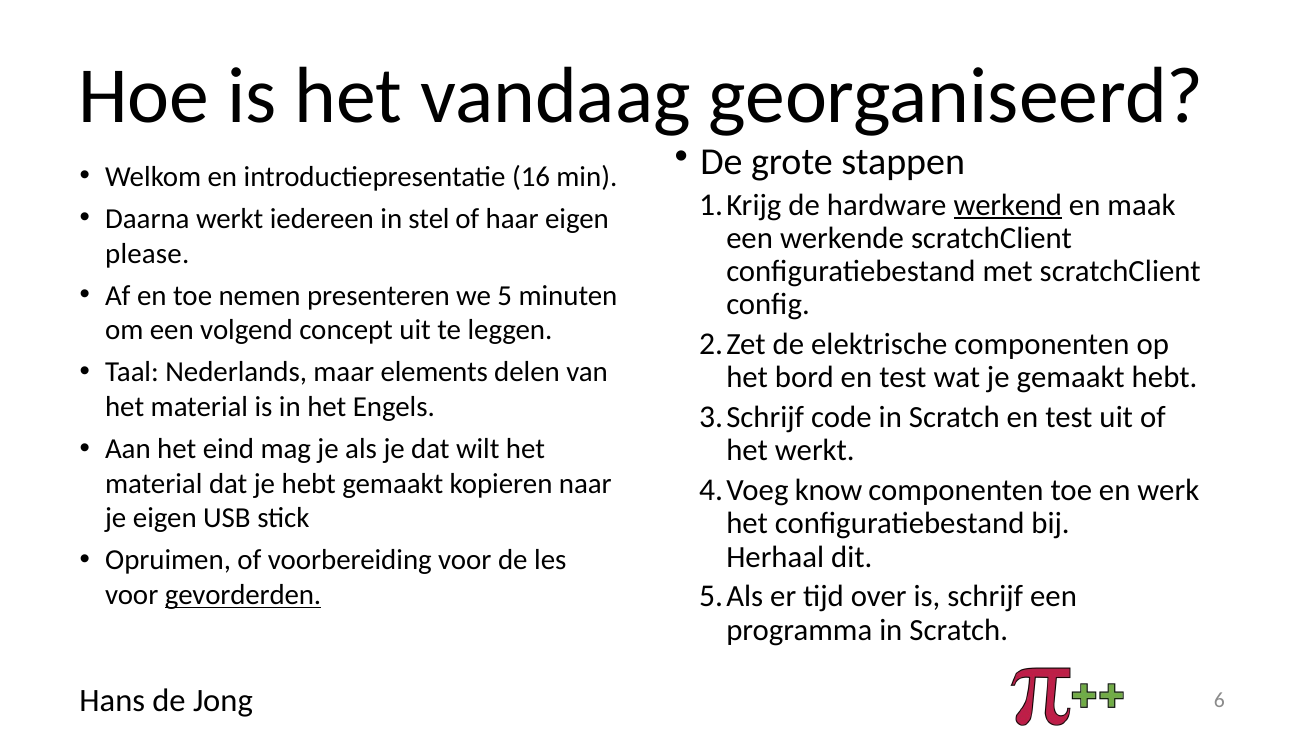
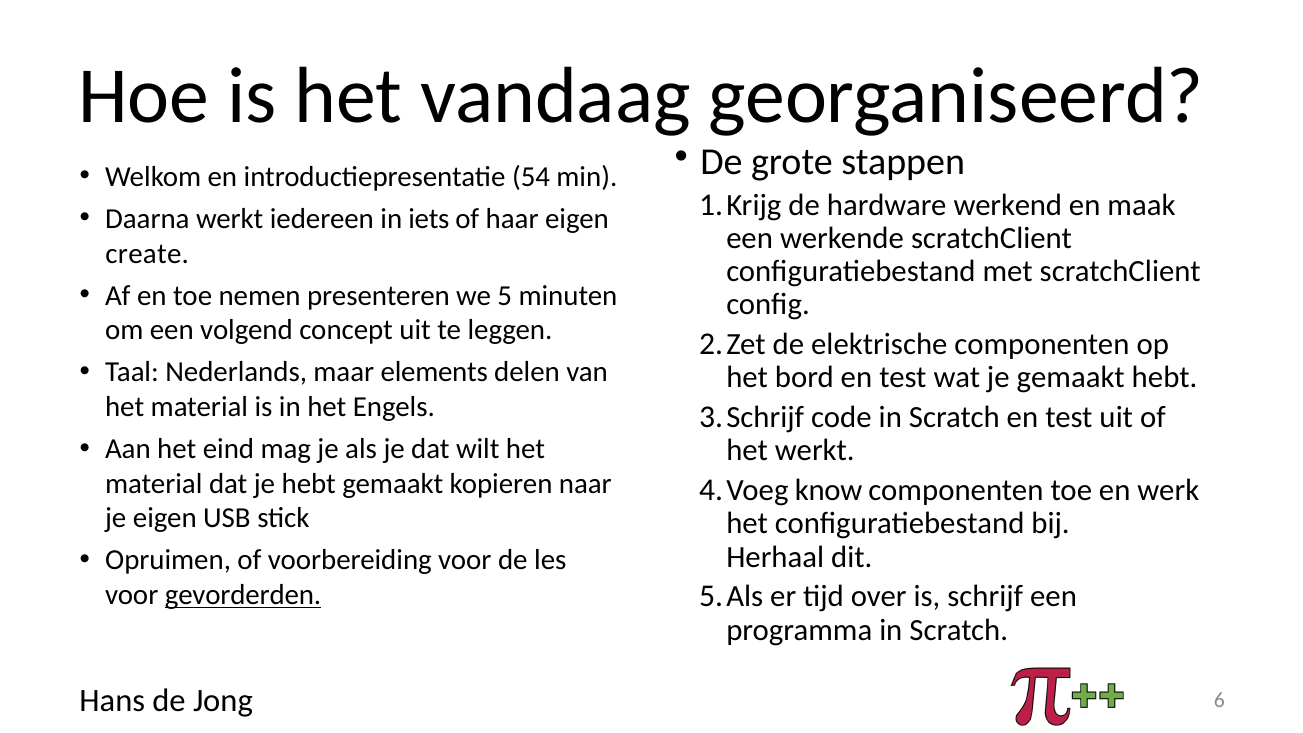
16: 16 -> 54
werkend underline: present -> none
stel: stel -> iets
please: please -> create
